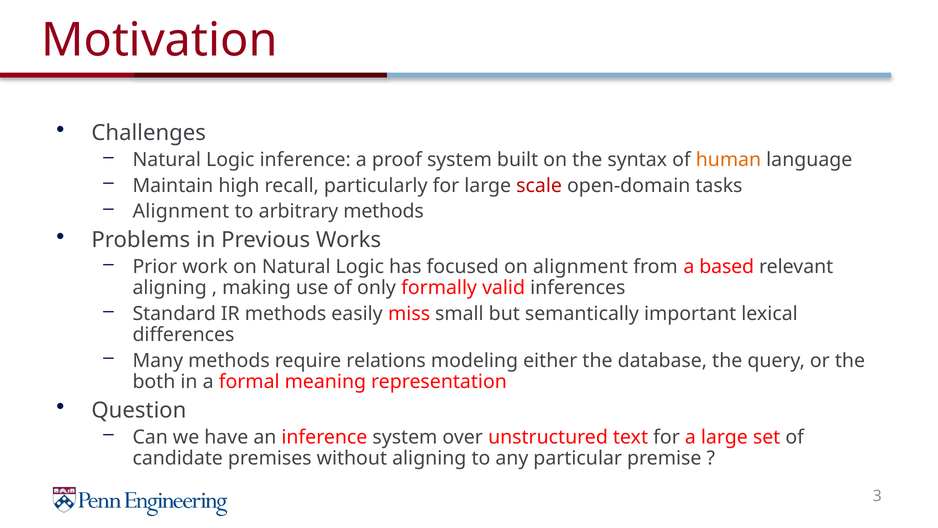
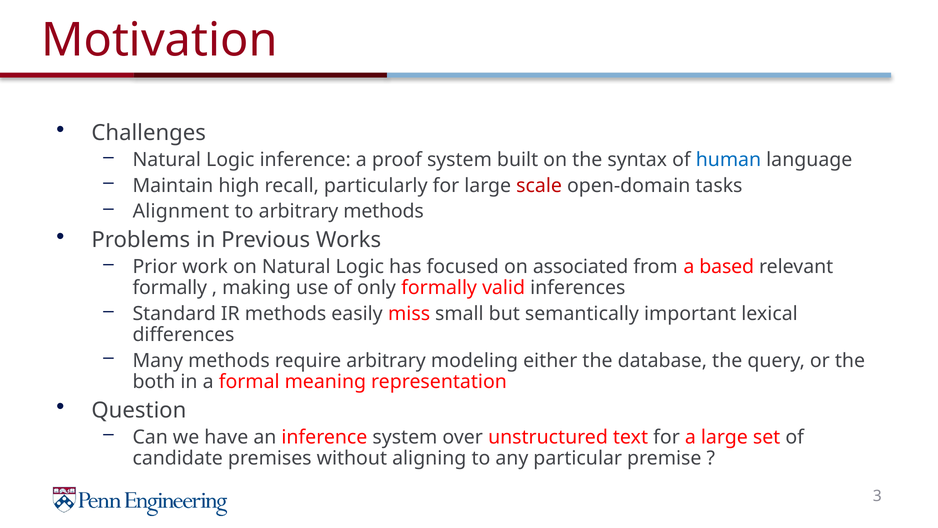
human colour: orange -> blue
on alignment: alignment -> associated
aligning at (170, 288): aligning -> formally
require relations: relations -> arbitrary
